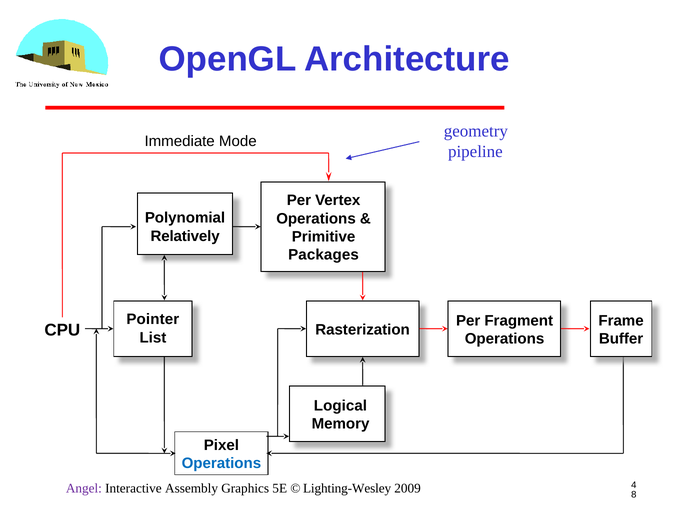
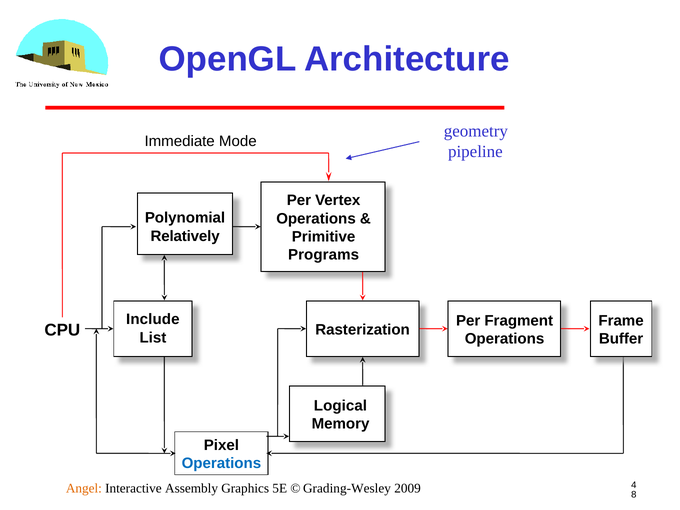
Packages: Packages -> Programs
Pointer: Pointer -> Include
Angel colour: purple -> orange
Lighting-Wesley: Lighting-Wesley -> Grading-Wesley
